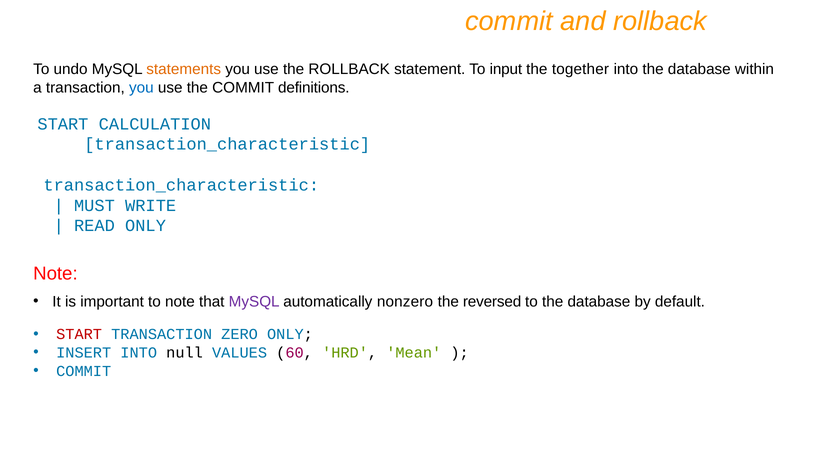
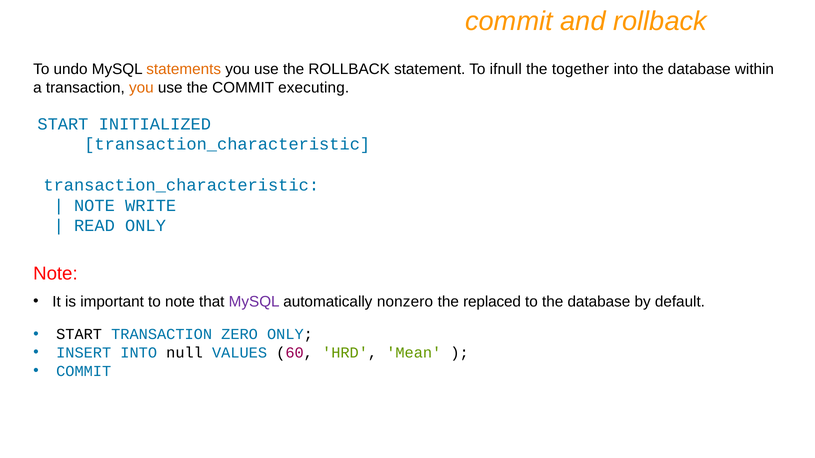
input: input -> ifnull
you at (141, 88) colour: blue -> orange
definitions: definitions -> executing
CALCULATION: CALCULATION -> INITIALIZED
MUST at (94, 206): MUST -> NOTE
reversed: reversed -> replaced
START at (79, 335) colour: red -> black
